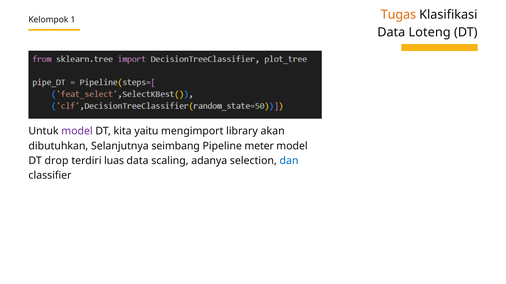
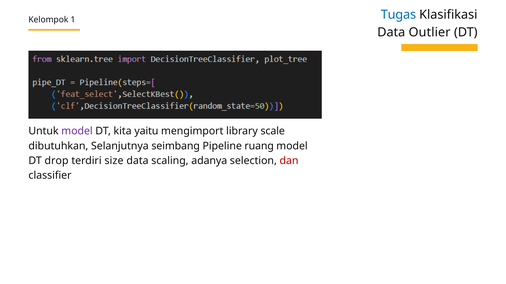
Tugas colour: orange -> blue
Loteng: Loteng -> Outlier
akan: akan -> scale
meter: meter -> ruang
luas: luas -> size
dan colour: blue -> red
